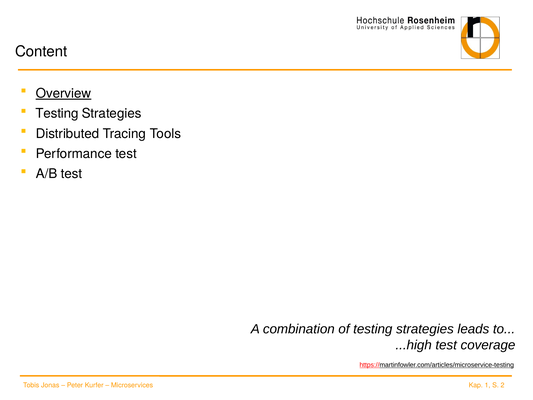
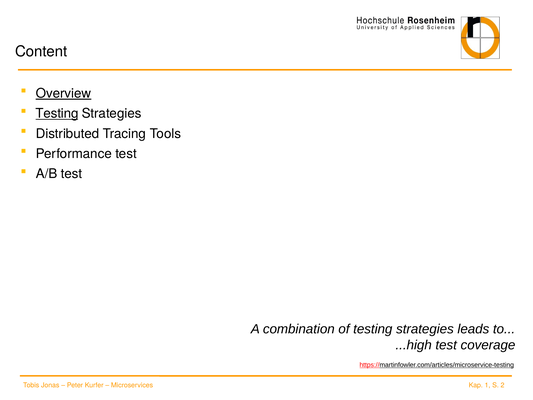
Testing at (57, 113) underline: none -> present
